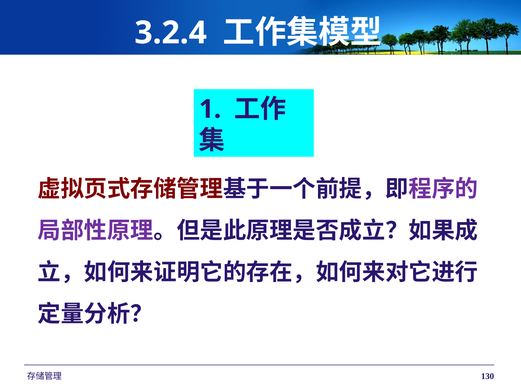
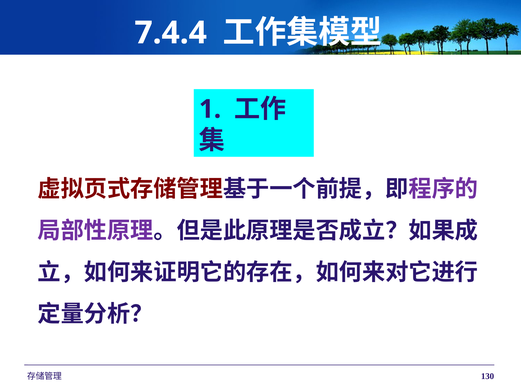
3.2.4: 3.2.4 -> 7.4.4
